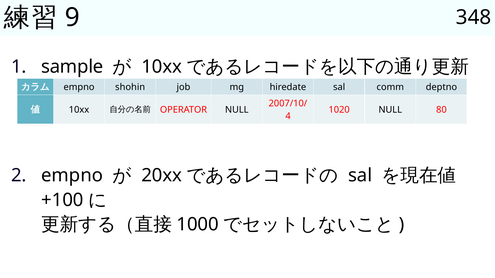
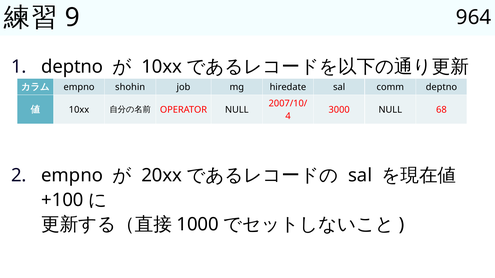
348: 348 -> 964
sample at (72, 67): sample -> deptno
1020: 1020 -> 3000
80: 80 -> 68
